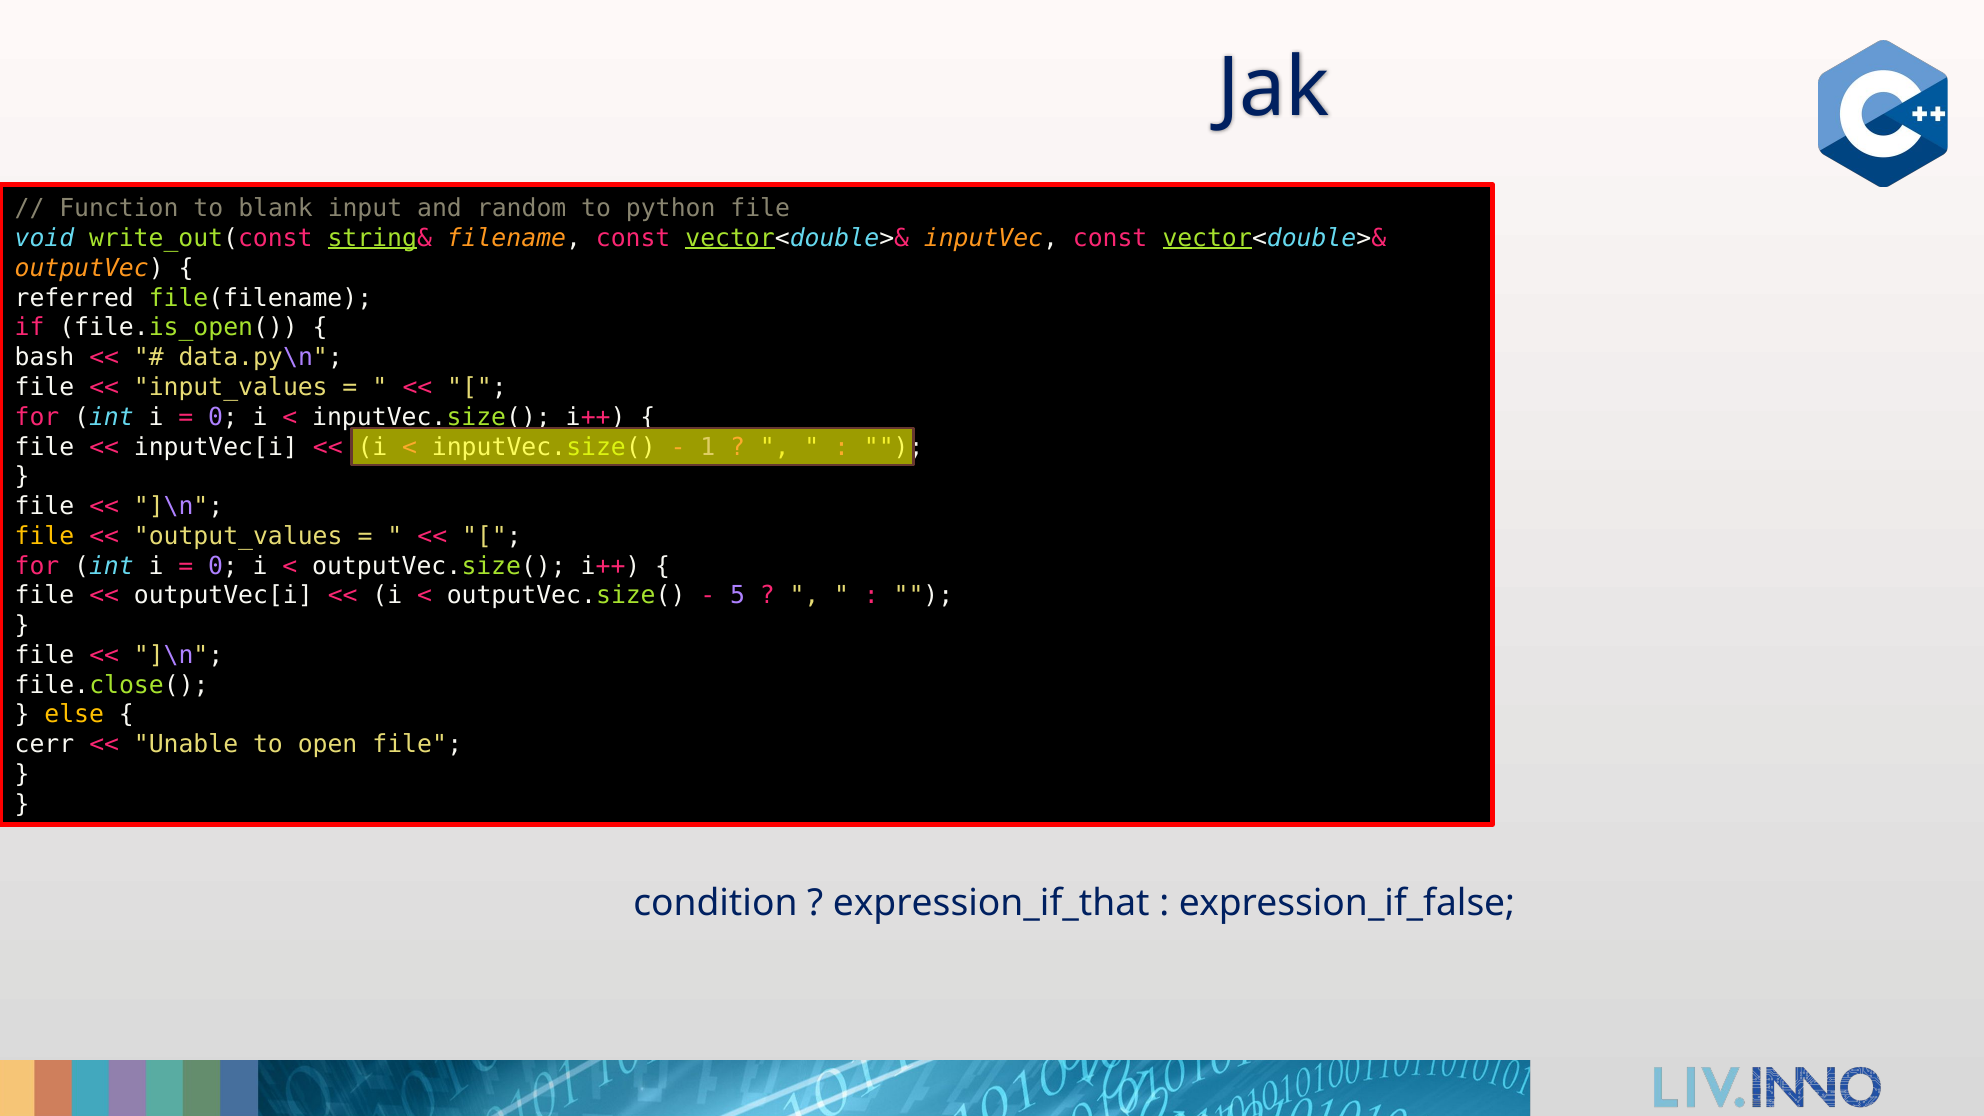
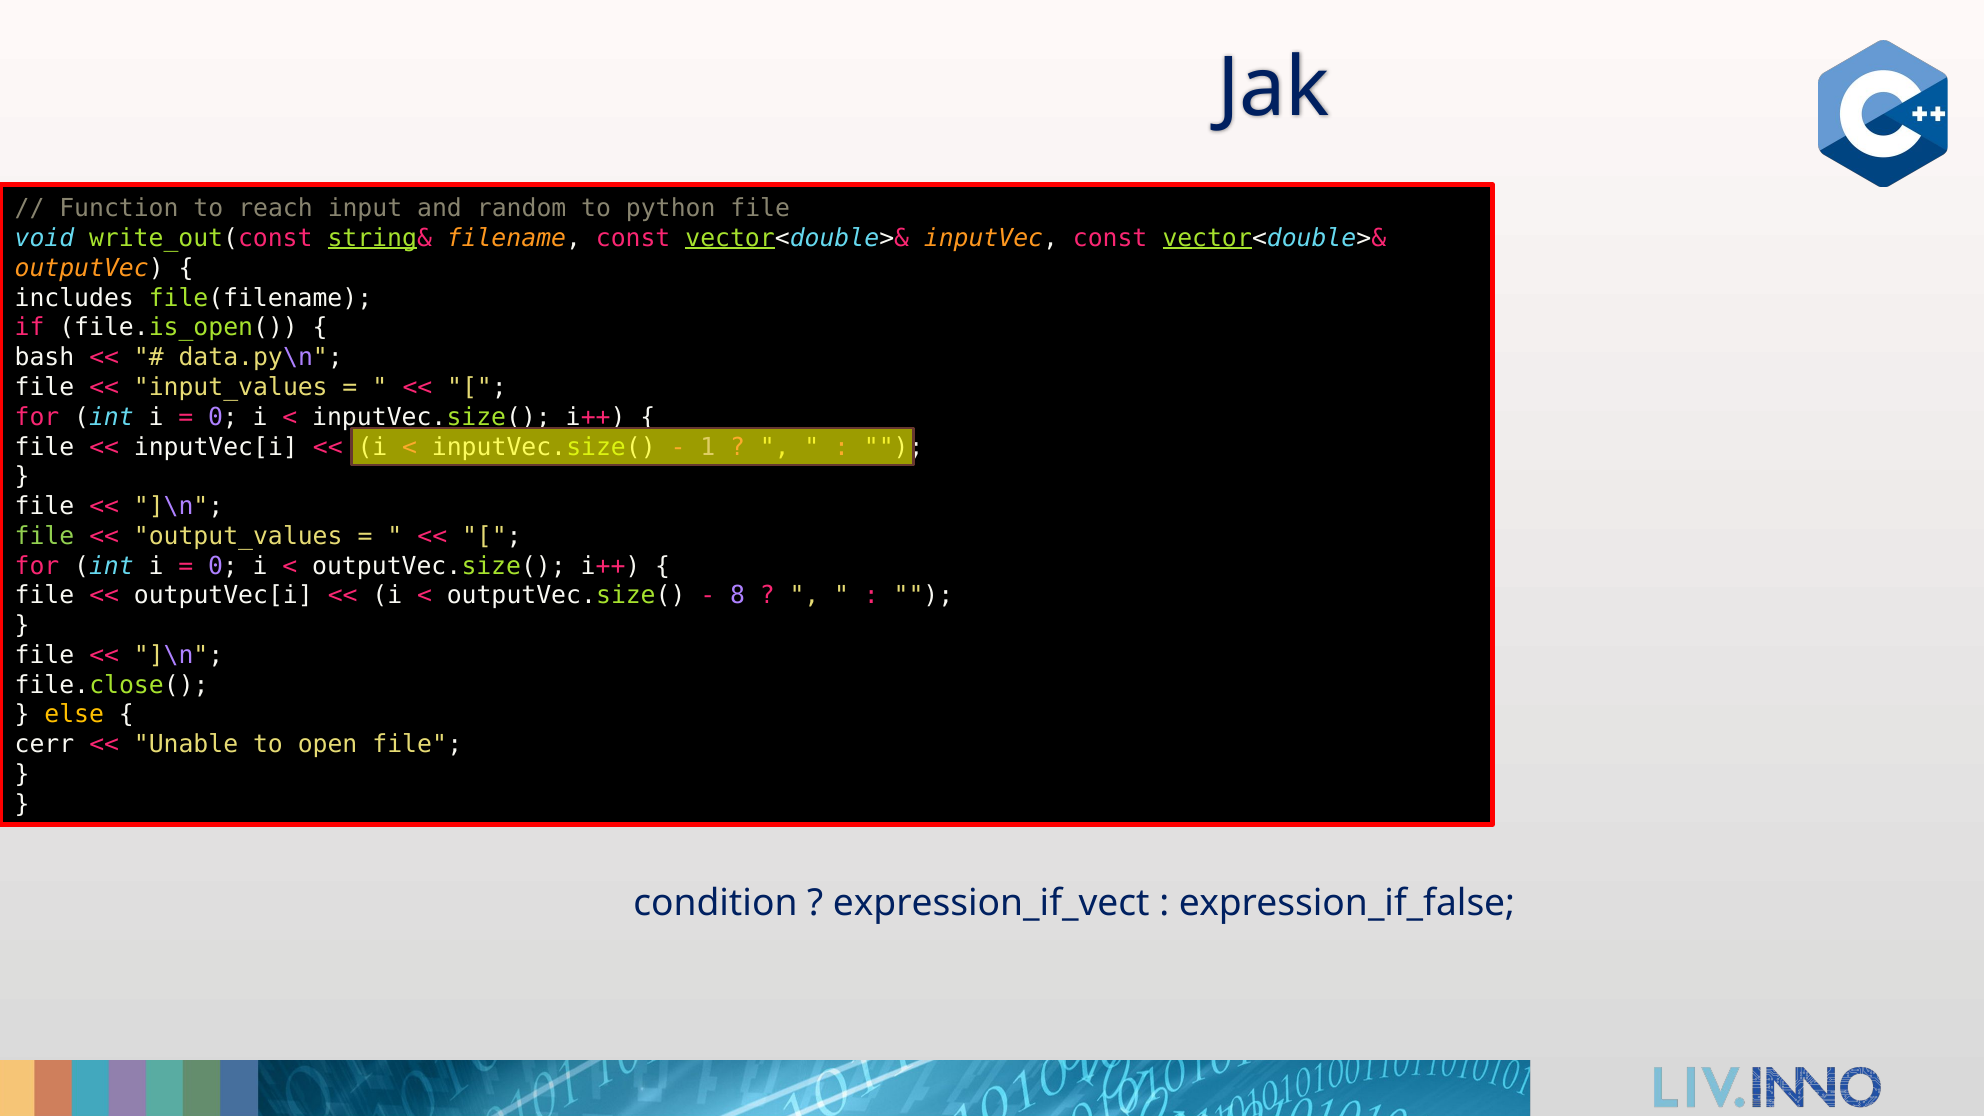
blank: blank -> reach
referred: referred -> includes
file at (44, 536) colour: yellow -> light green
5: 5 -> 8
expression_if_that: expression_if_that -> expression_if_vect
